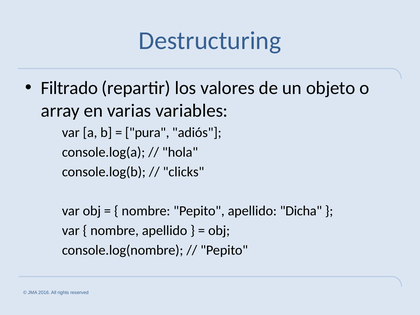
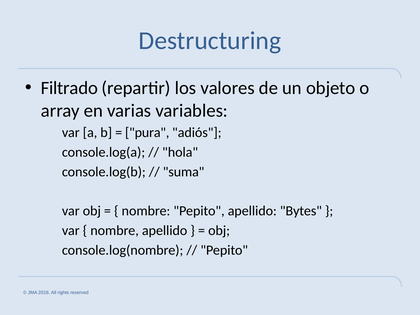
clicks: clicks -> suma
Dicha: Dicha -> Bytes
